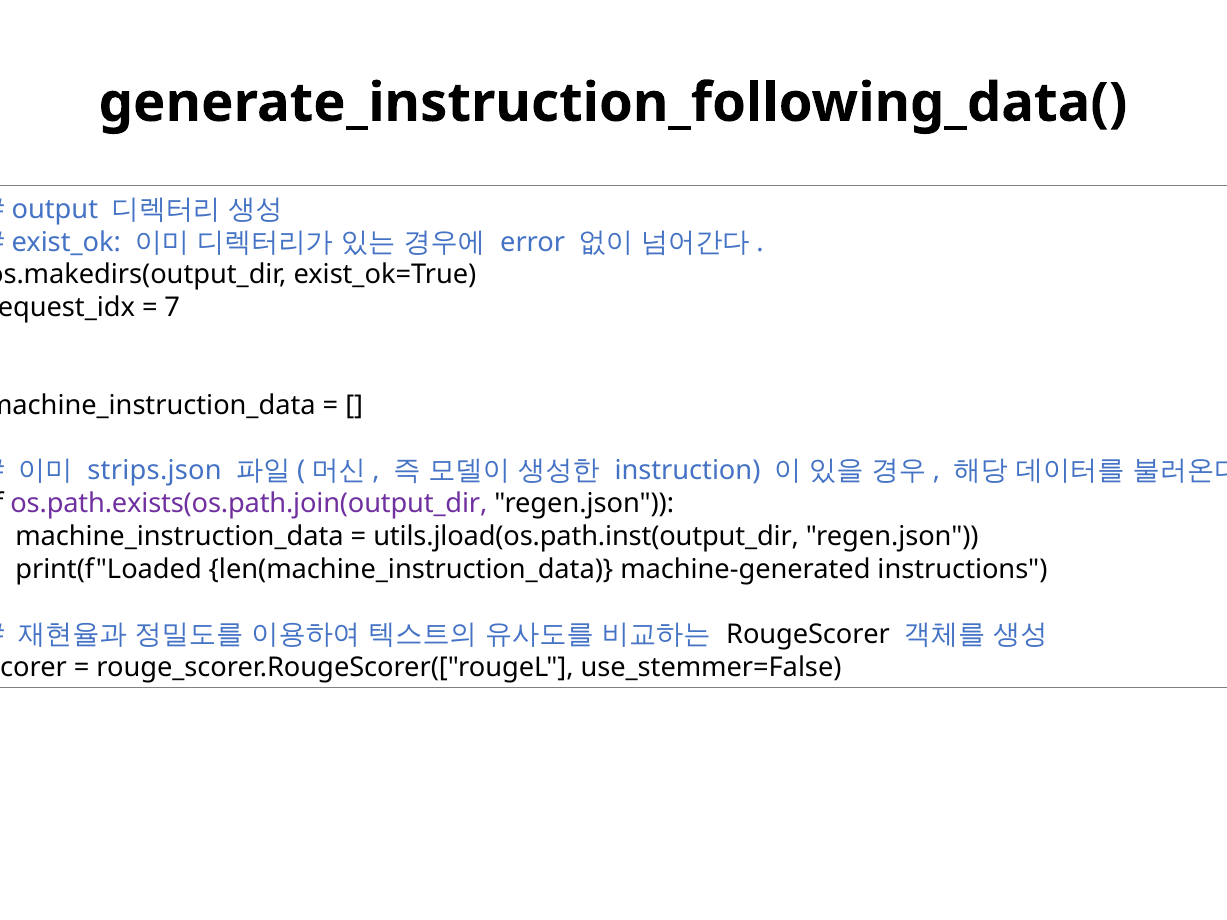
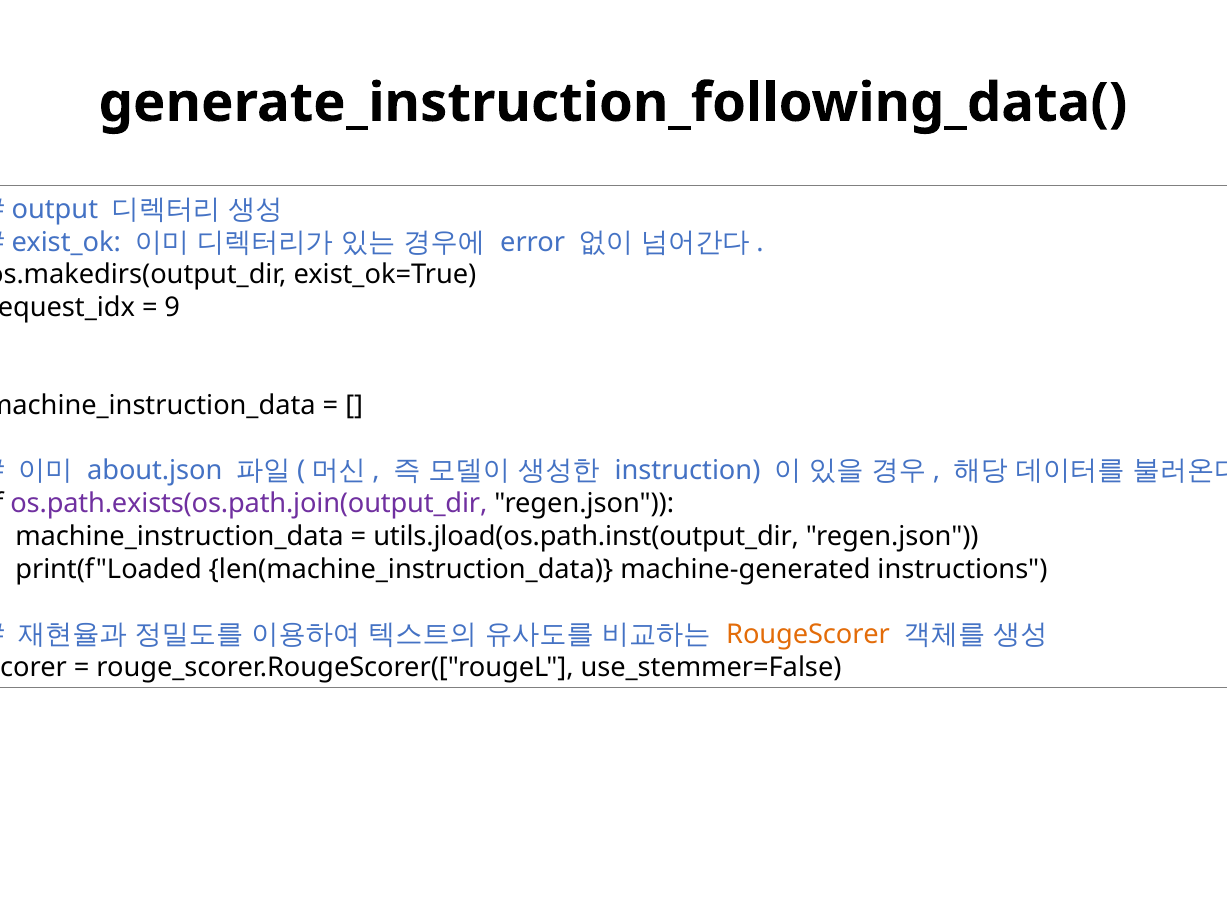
7: 7 -> 9
strips.json: strips.json -> about.json
RougeScorer colour: black -> orange
